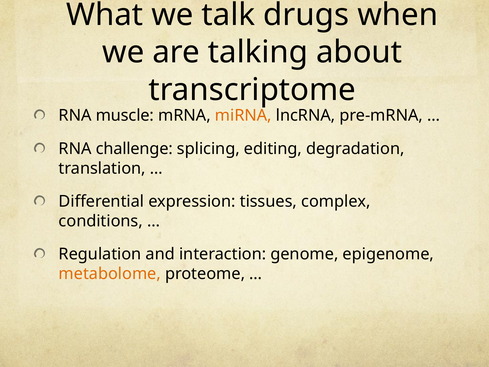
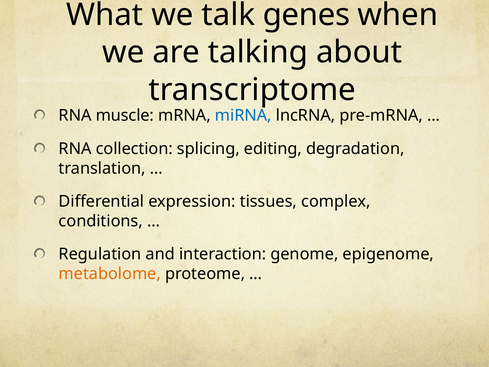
drugs: drugs -> genes
miRNA colour: orange -> blue
challenge: challenge -> collection
